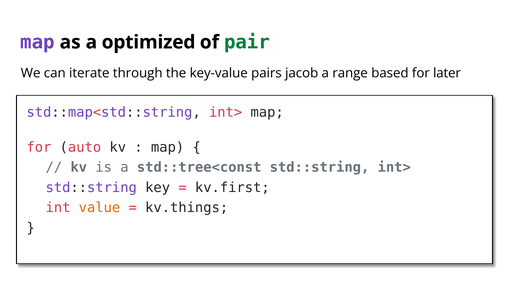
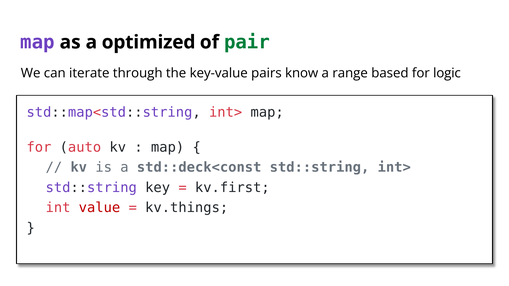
jacob: jacob -> know
later: later -> logic
std::tree<const: std::tree<const -> std::deck<const
value colour: orange -> red
